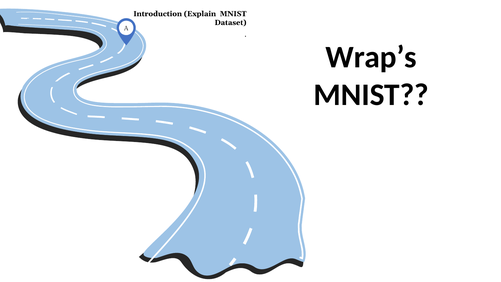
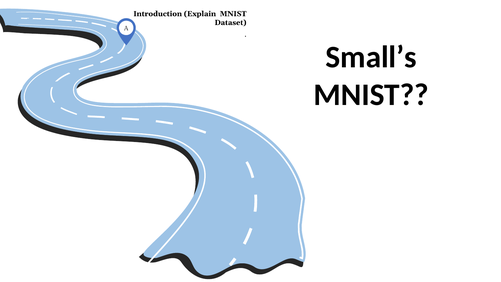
Wrap’s: Wrap’s -> Small’s
